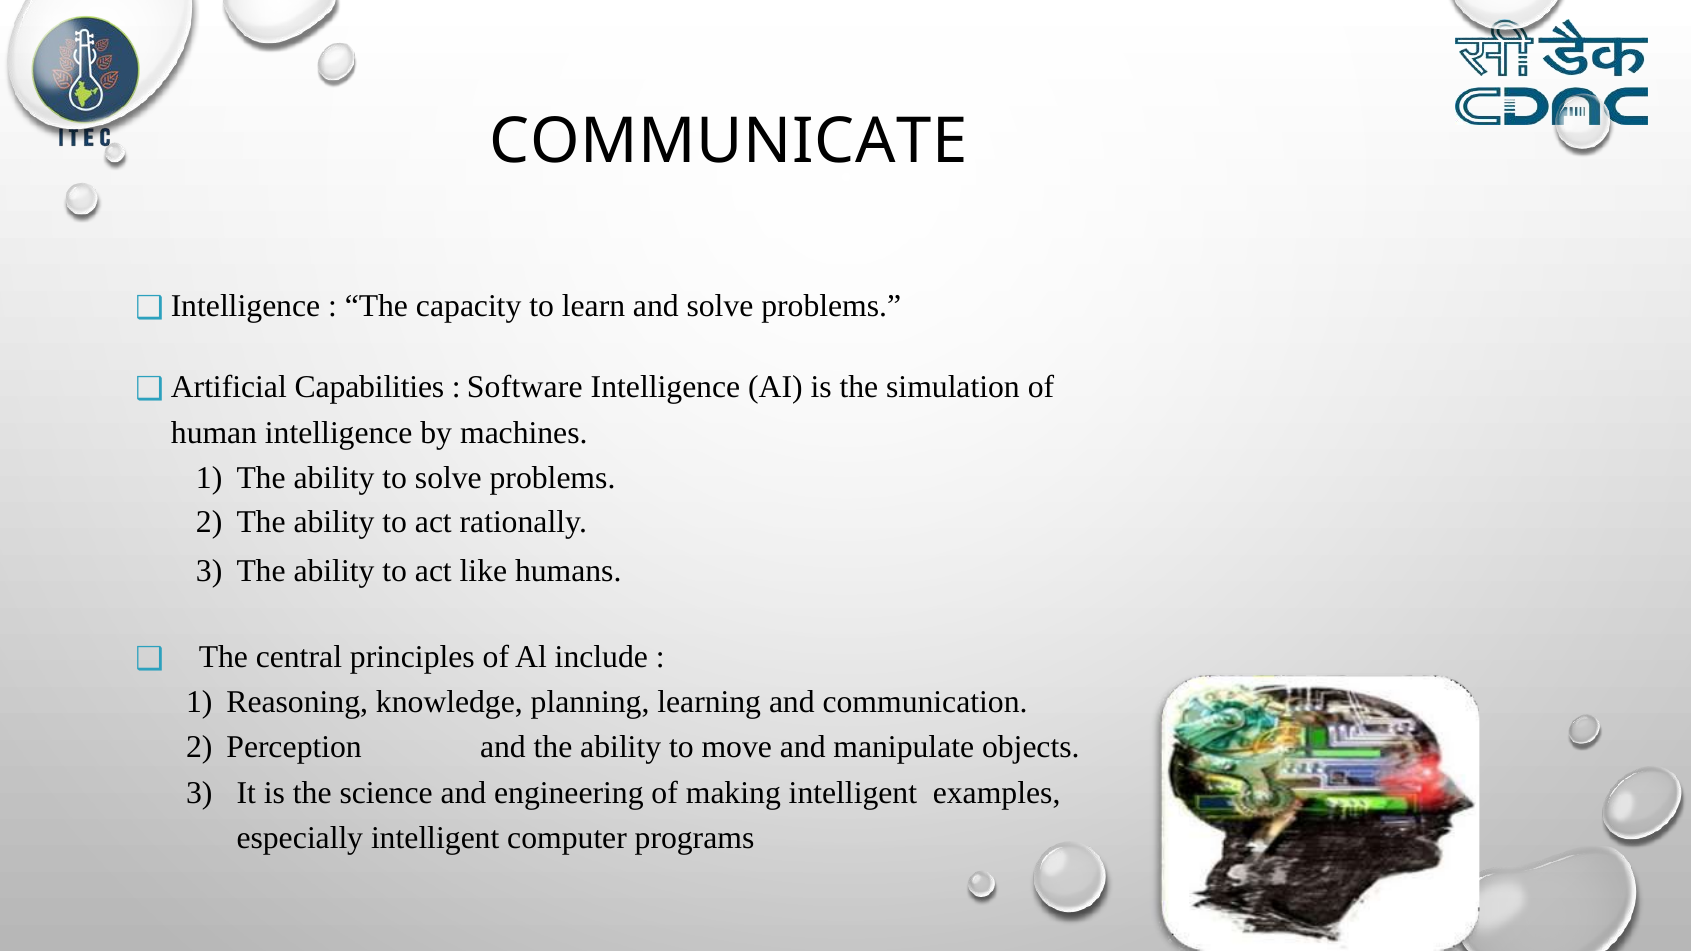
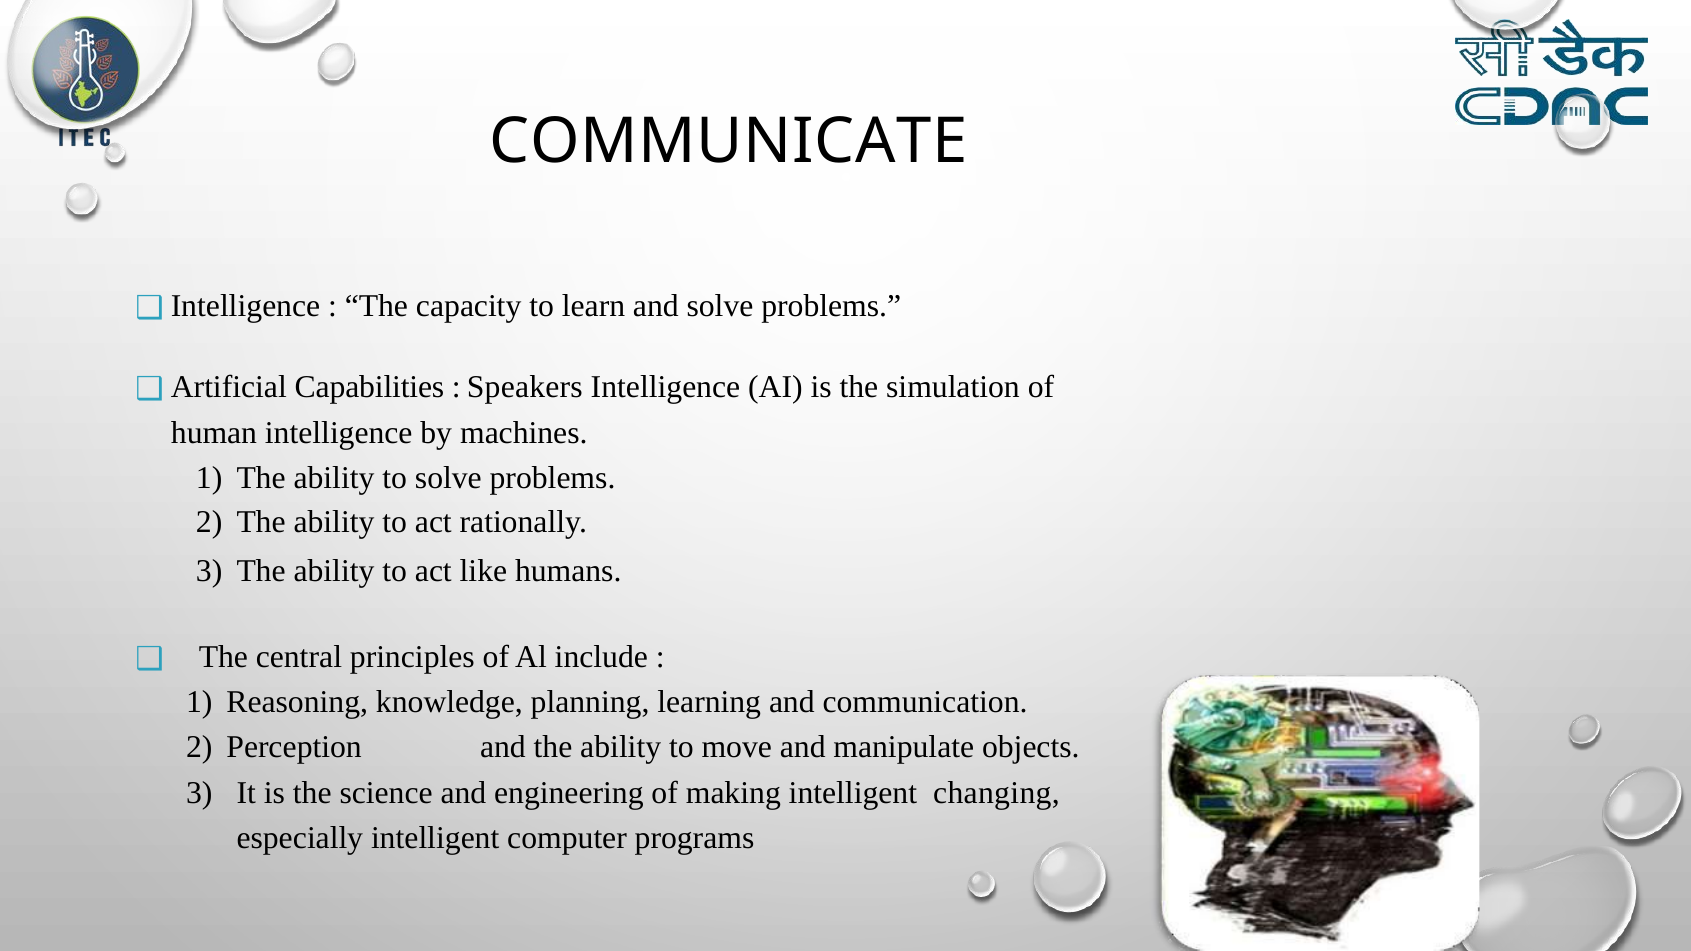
Software: Software -> Speakers
examples: examples -> changing
